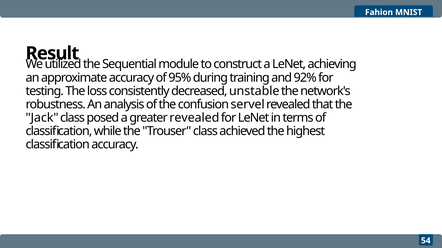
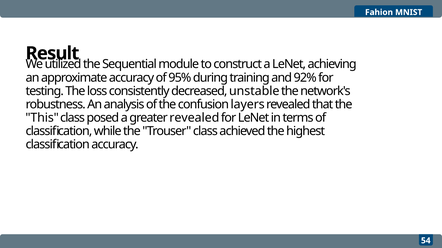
servel: servel -> layers
Jack: Jack -> This
